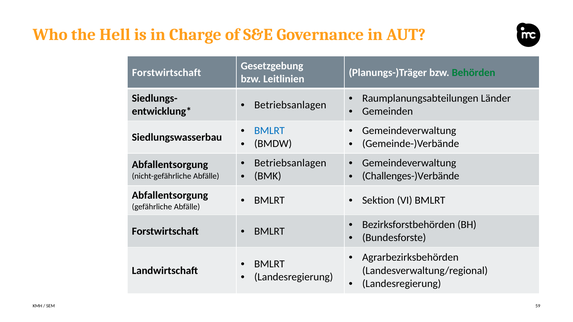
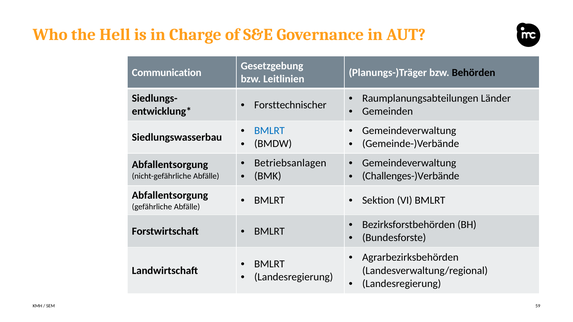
Forstwirtschaft at (167, 73): Forstwirtschaft -> Communication
Behörden colour: green -> black
Betriebsanlagen at (290, 105): Betriebsanlagen -> Forsttechnischer
